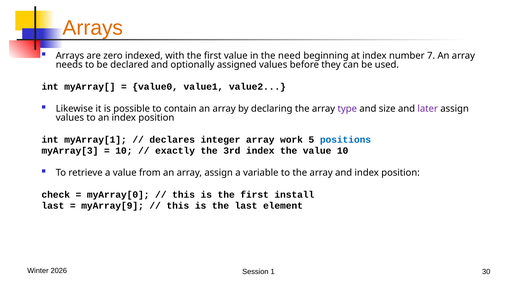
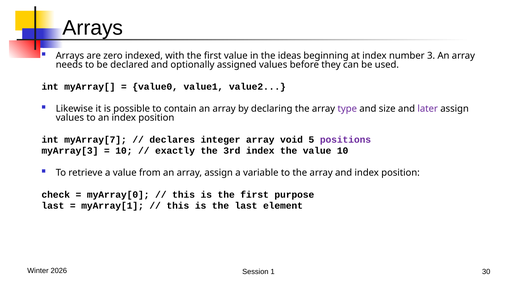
Arrays at (93, 28) colour: orange -> black
need: need -> ideas
7: 7 -> 3
myArray[1: myArray[1 -> myArray[7
work: work -> void
positions colour: blue -> purple
install: install -> purpose
myArray[9: myArray[9 -> myArray[1
